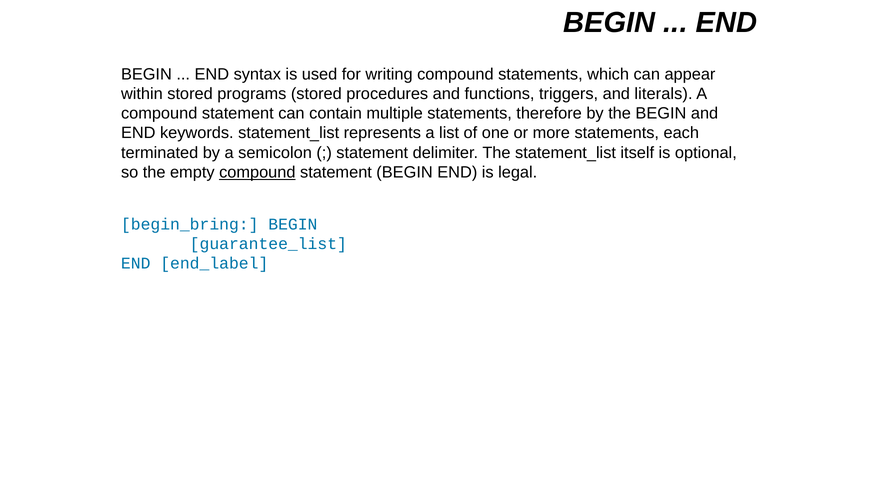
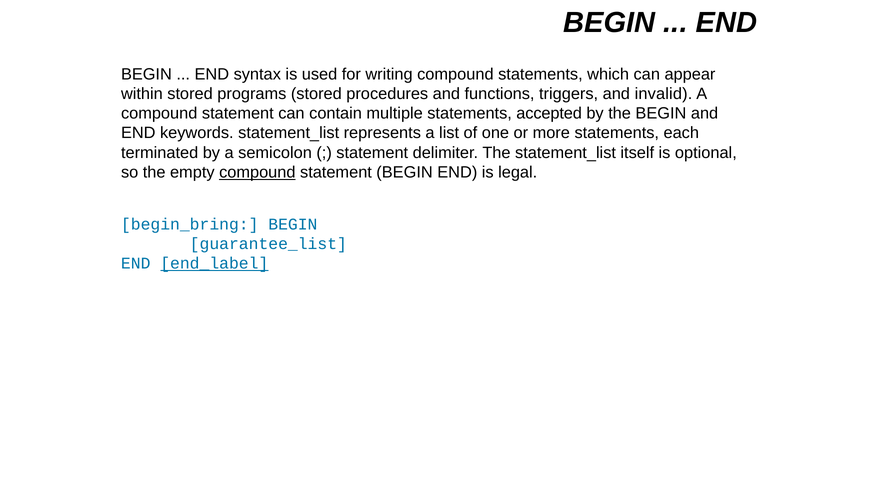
literals: literals -> invalid
therefore: therefore -> accepted
end_label underline: none -> present
